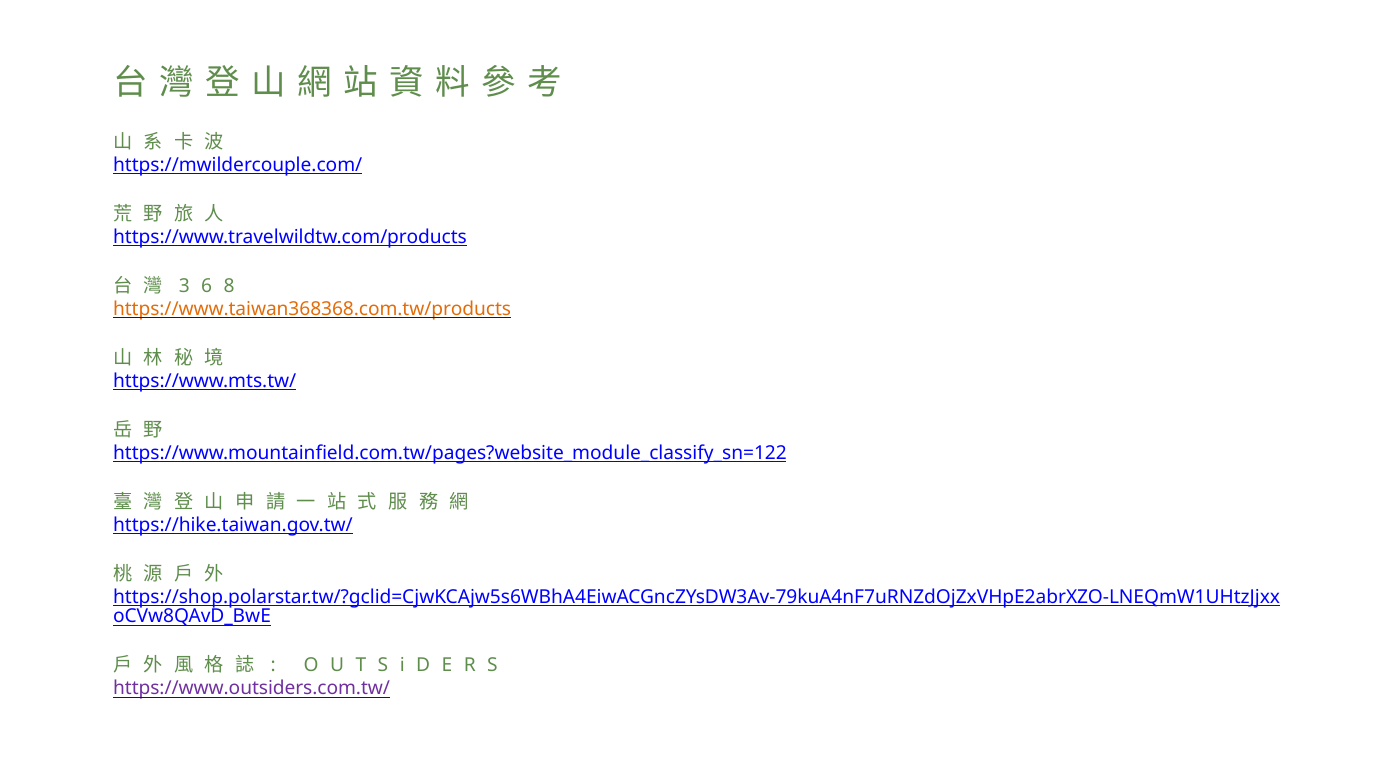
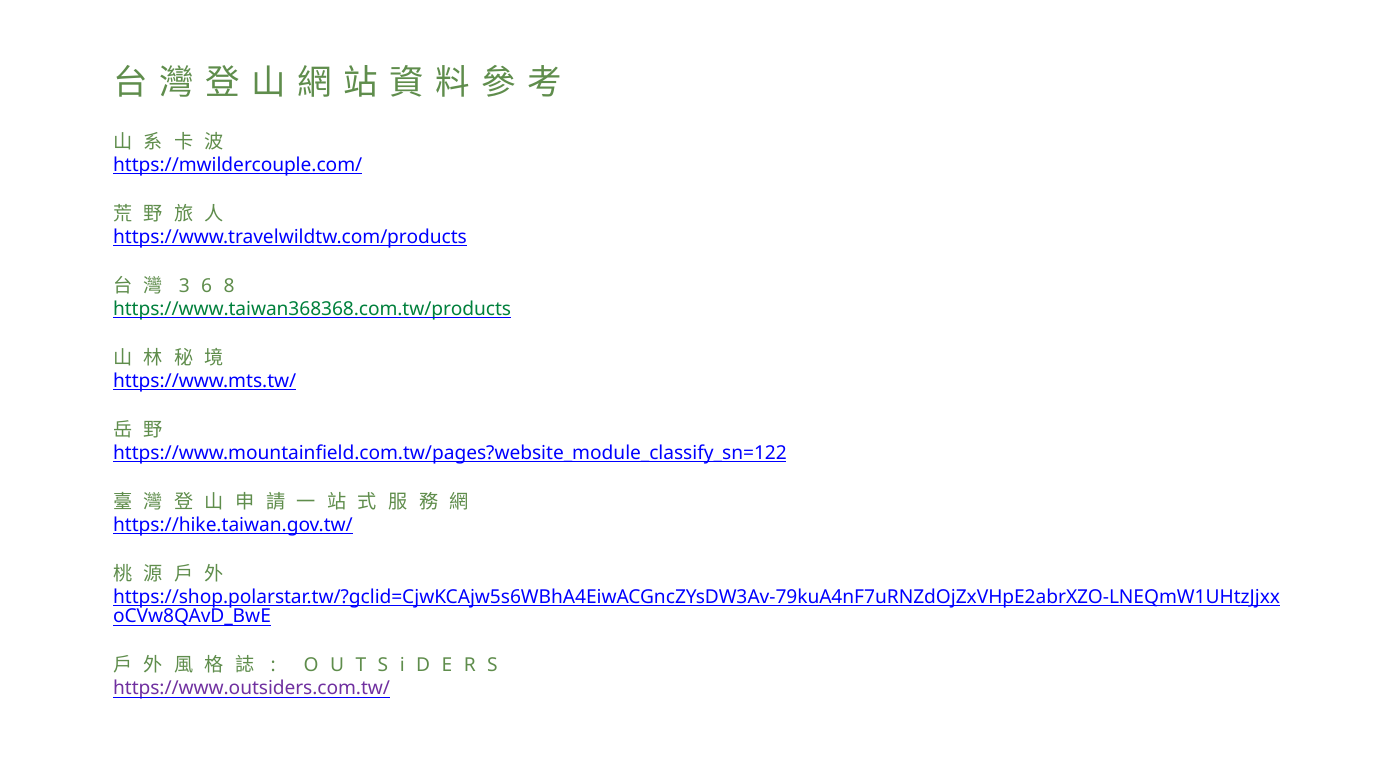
https://www.taiwan368368.com.tw/products colour: orange -> green
